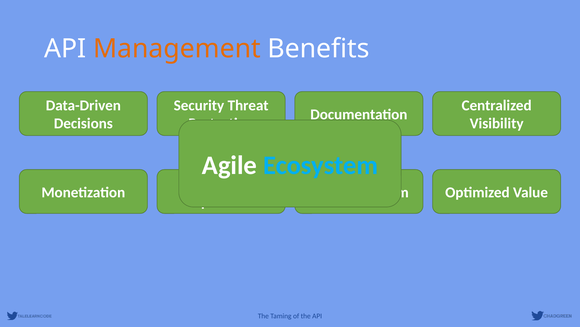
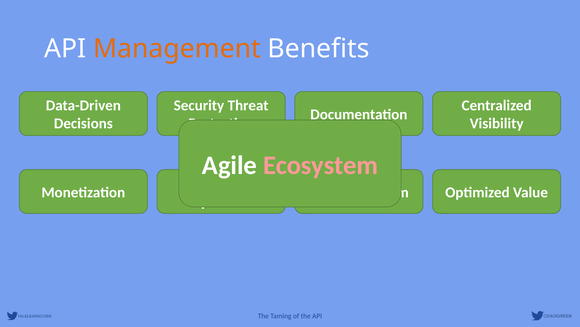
Ecosystem at (321, 165) colour: light blue -> pink
